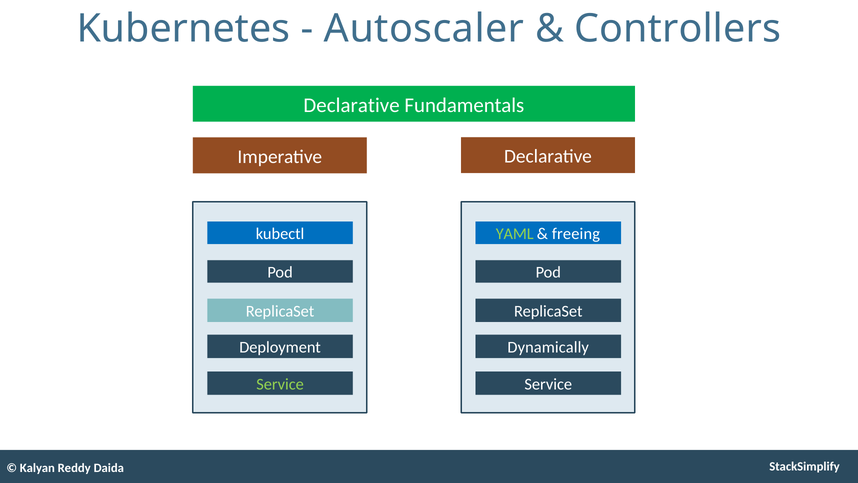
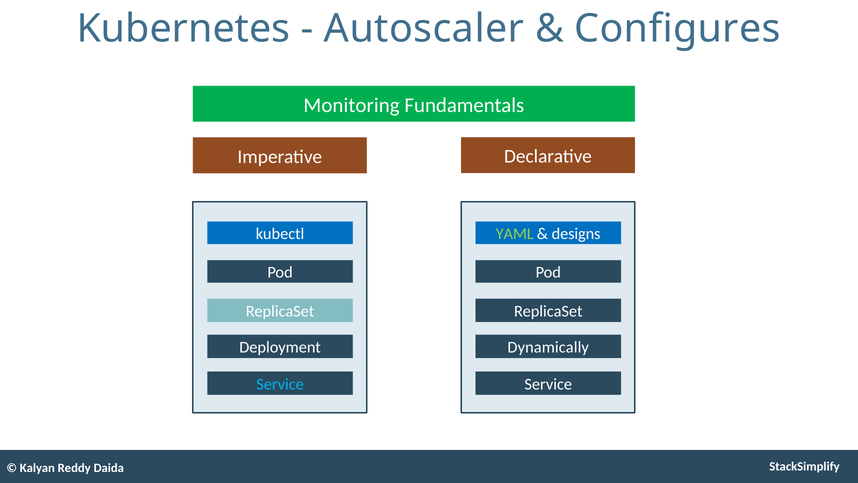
Controllers: Controllers -> Configures
Declarative at (352, 105): Declarative -> Monitoring
freeing: freeing -> designs
Service at (280, 384) colour: light green -> light blue
